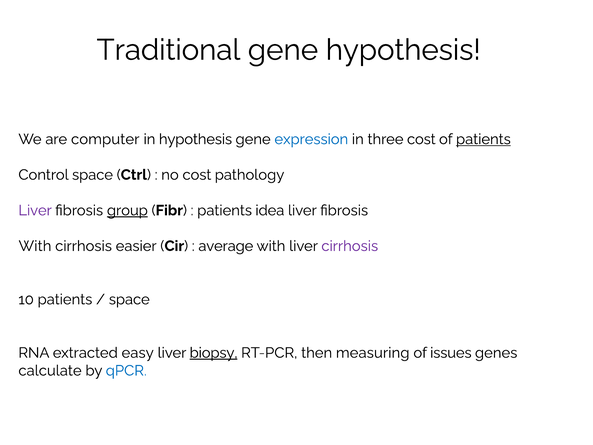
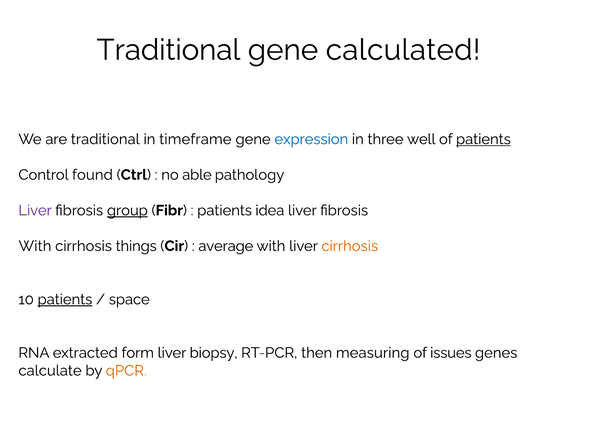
gene hypothesis: hypothesis -> calculated
are computer: computer -> traditional
in hypothesis: hypothesis -> timeframe
three cost: cost -> well
Control space: space -> found
no cost: cost -> able
easier: easier -> things
cirrhosis at (350, 246) colour: purple -> orange
patients at (65, 299) underline: none -> present
easy: easy -> form
biopsy underline: present -> none
qPCR colour: blue -> orange
